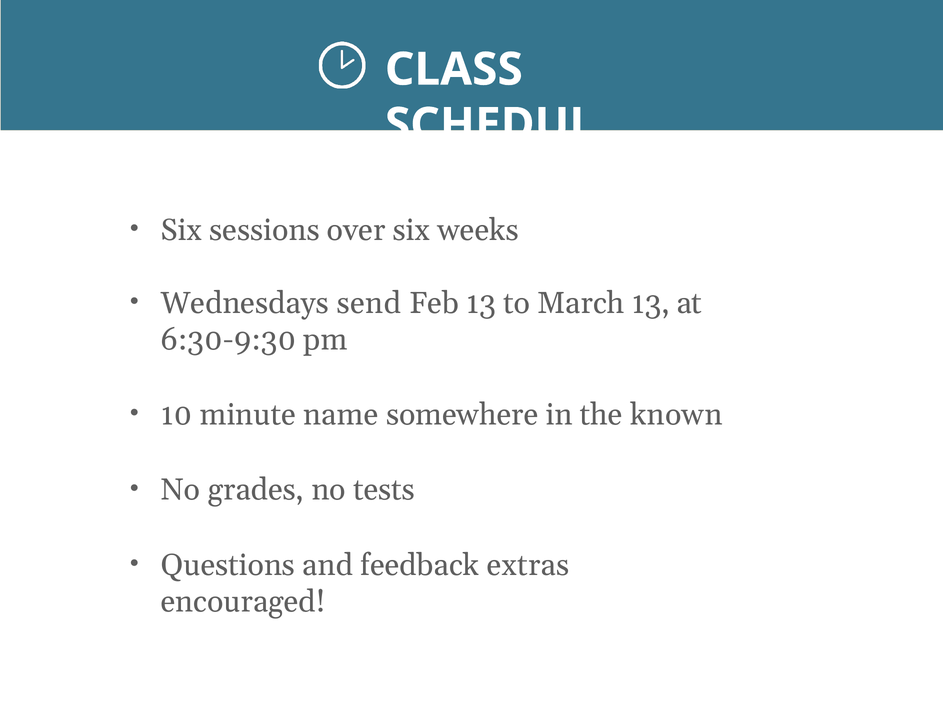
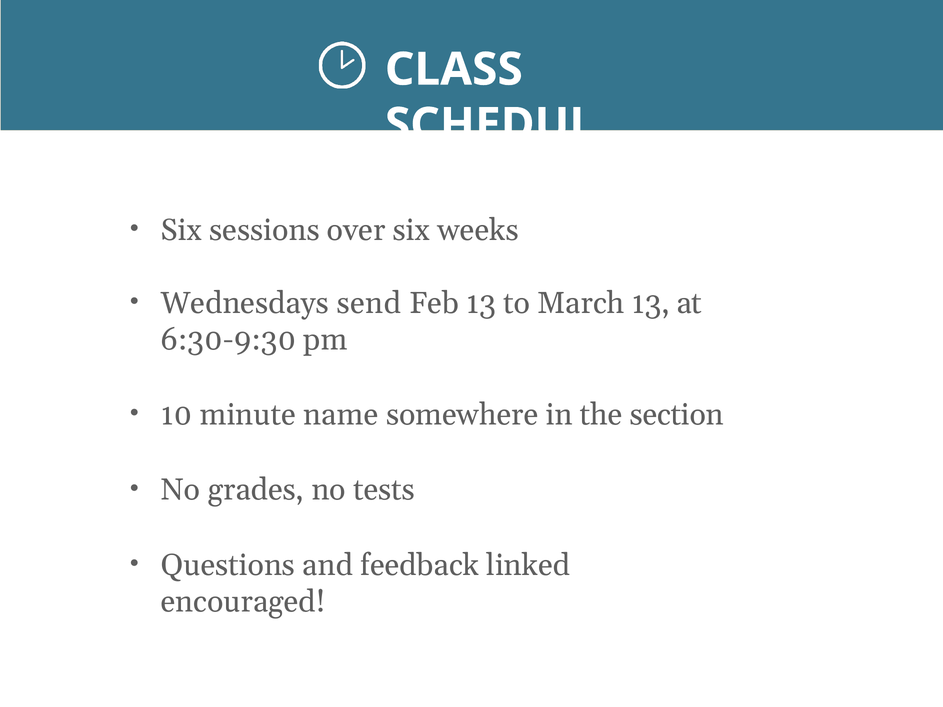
known: known -> section
extras: extras -> linked
